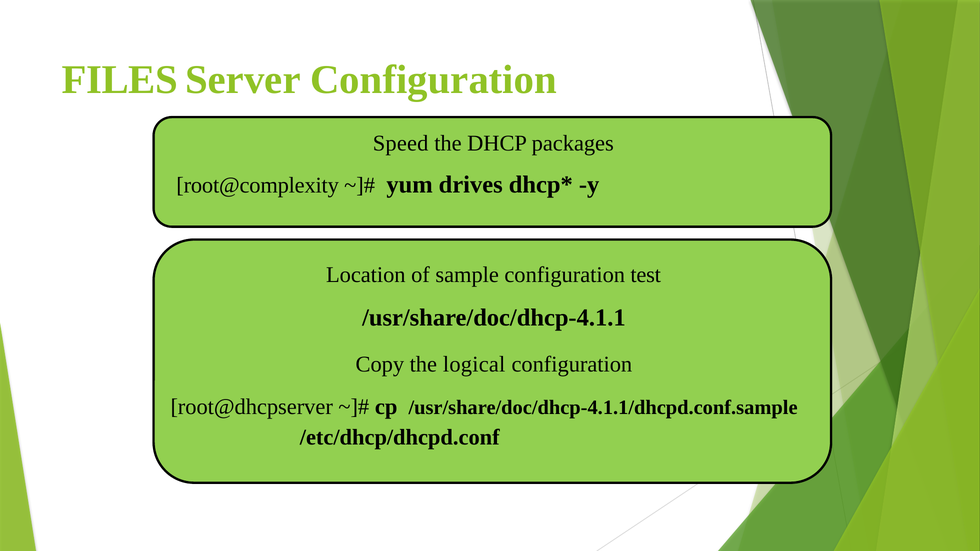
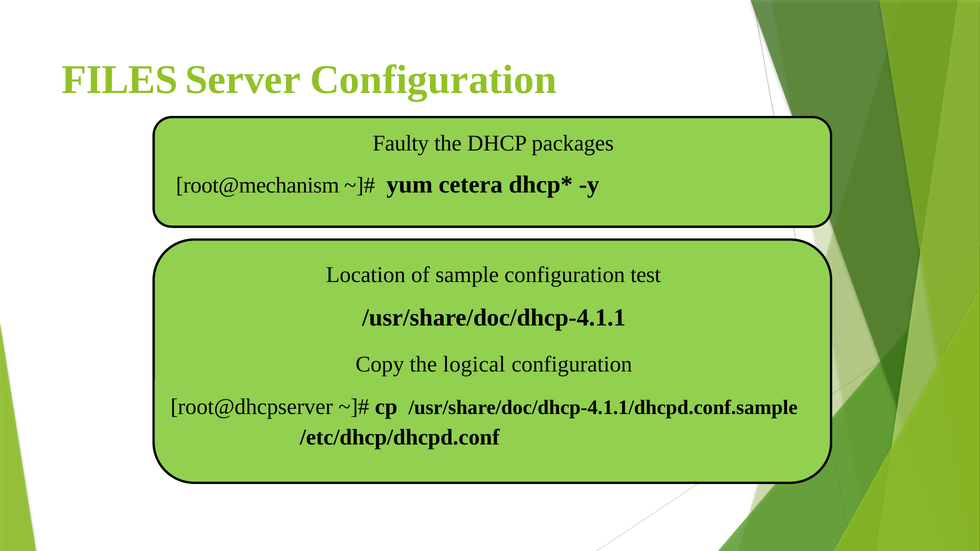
Speed: Speed -> Faulty
root@complexity: root@complexity -> root@mechanism
drives: drives -> cetera
